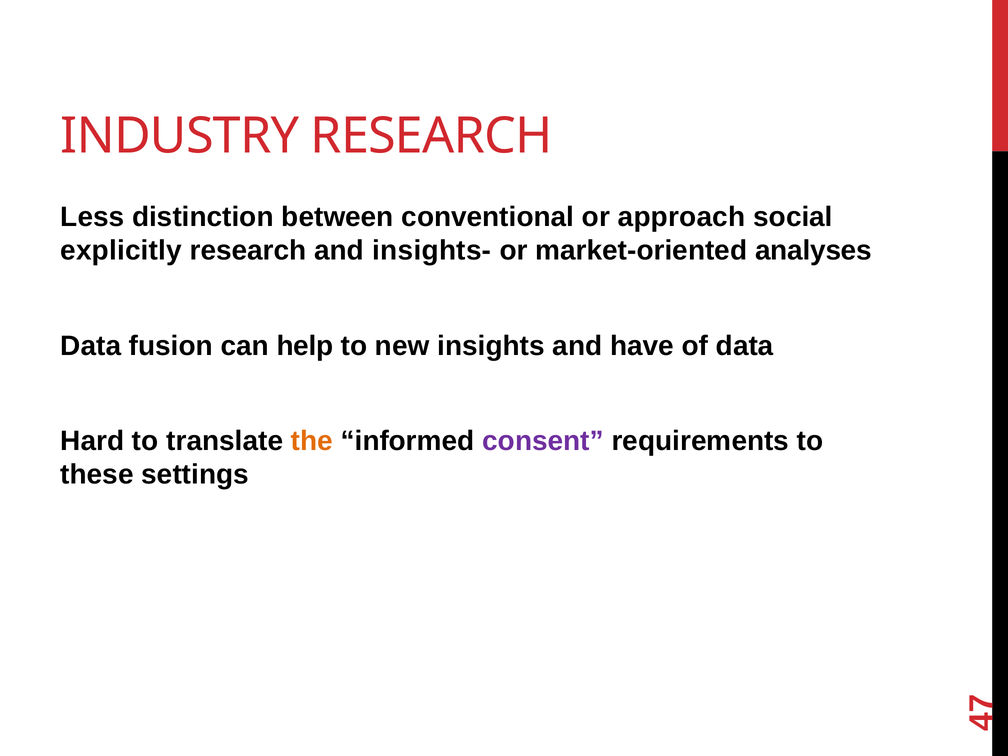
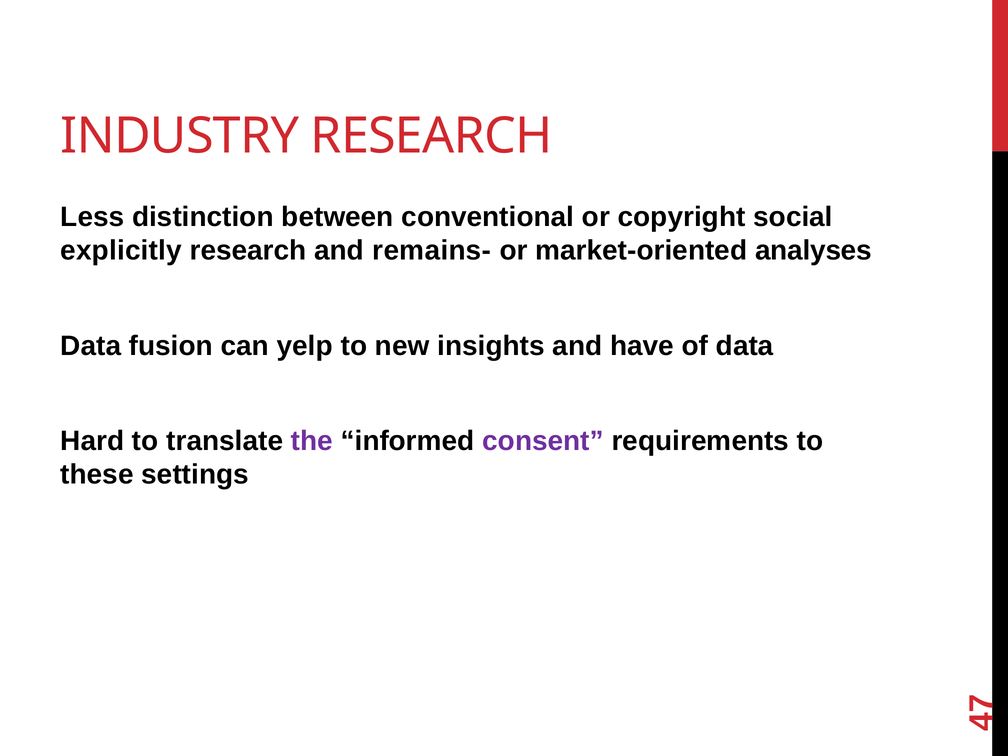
approach: approach -> copyright
insights-: insights- -> remains-
help: help -> yelp
the colour: orange -> purple
